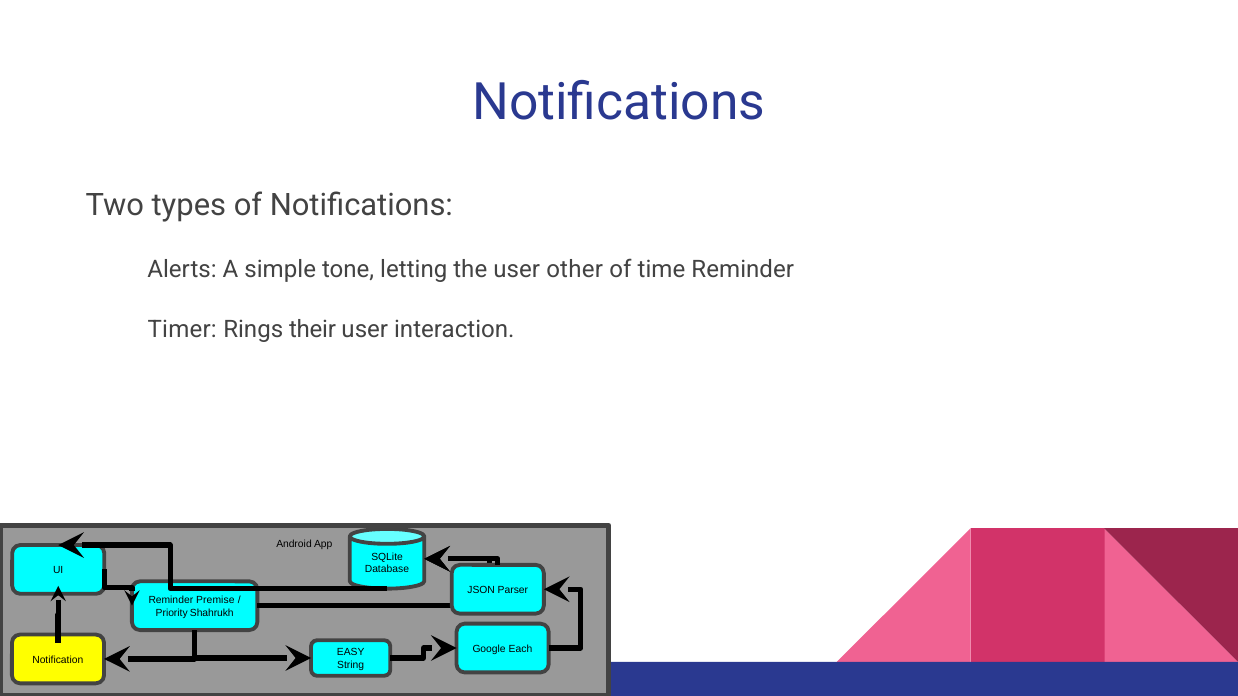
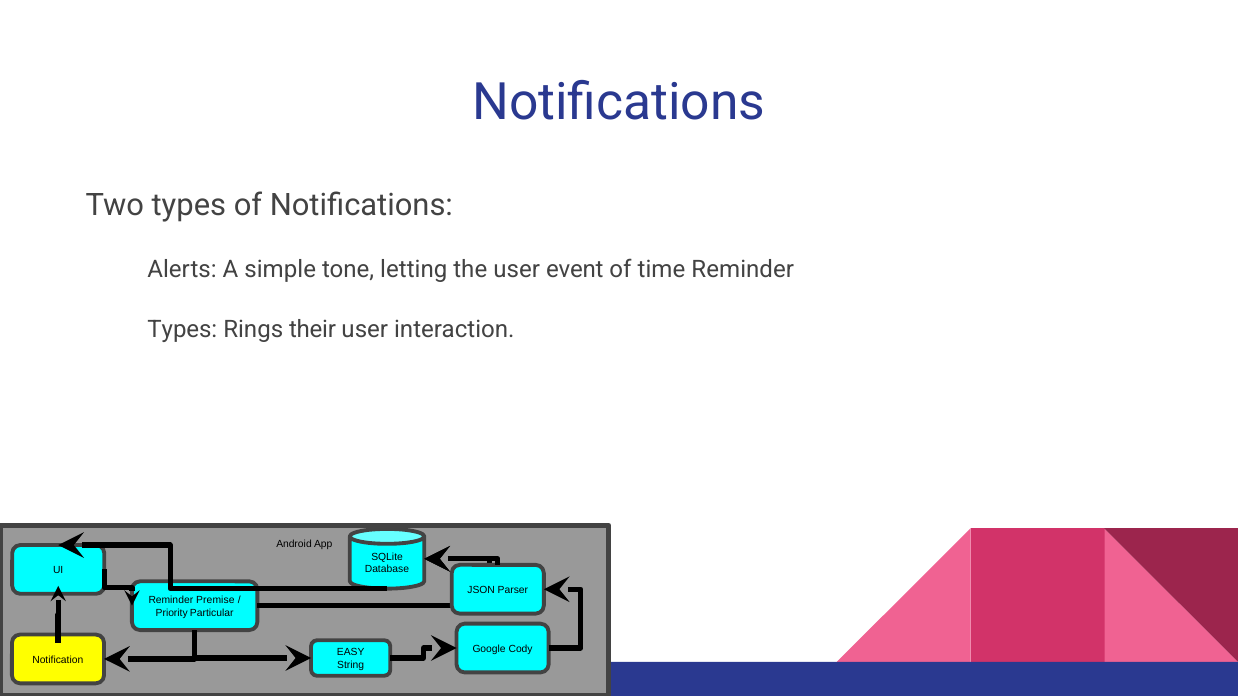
other: other -> event
Timer at (182, 330): Timer -> Types
Shahrukh: Shahrukh -> Particular
Each: Each -> Cody
